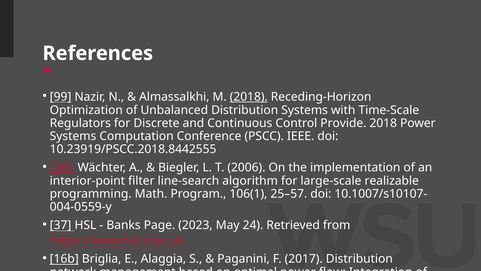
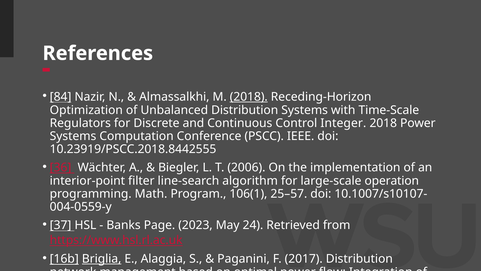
99: 99 -> 84
Provide: Provide -> Integer
realizable: realizable -> operation
Briglia underline: none -> present
